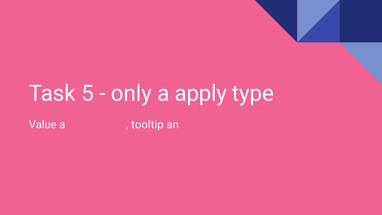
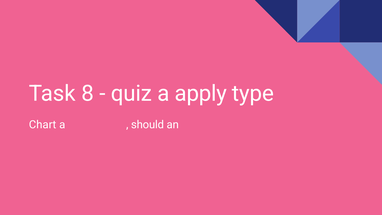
5: 5 -> 8
only: only -> quiz
Value: Value -> Chart
tooltip: tooltip -> should
